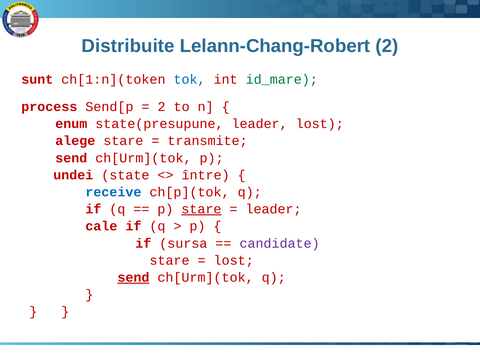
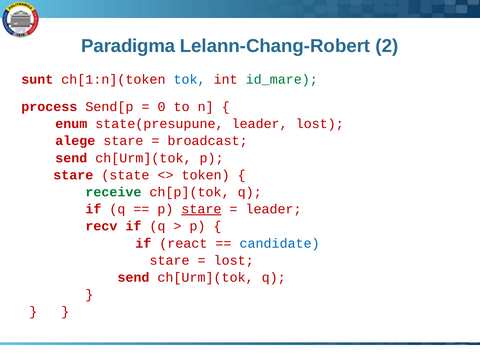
Distribuite: Distribuite -> Paradigma
2 at (162, 107): 2 -> 0
transmite: transmite -> broadcast
undei at (73, 175): undei -> stare
între: între -> token
receive colour: blue -> green
cale: cale -> recv
sursa: sursa -> react
candidate colour: purple -> blue
send at (133, 277) underline: present -> none
